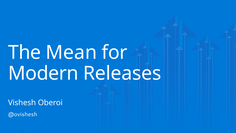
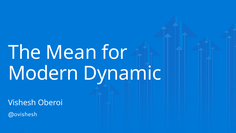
Releases: Releases -> Dynamic
